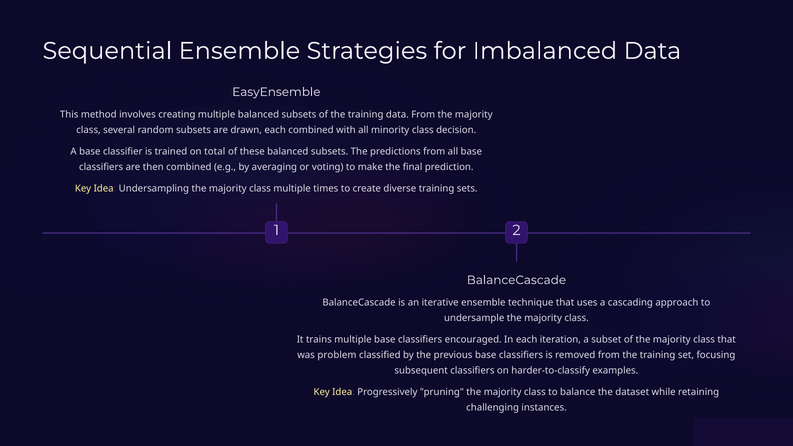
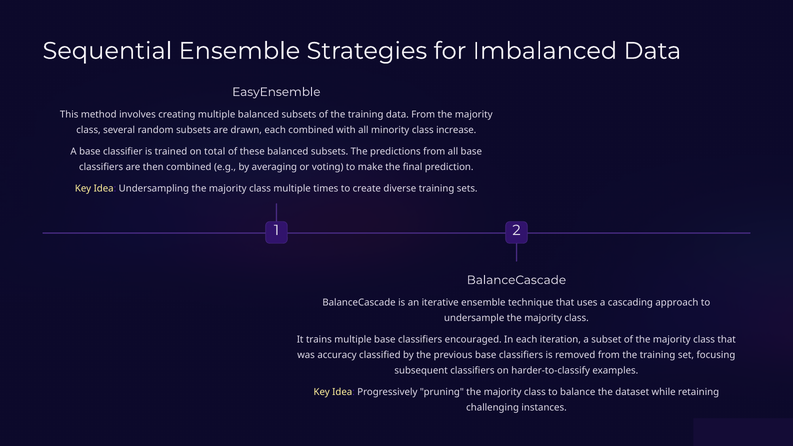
decision: decision -> increase
problem: problem -> accuracy
